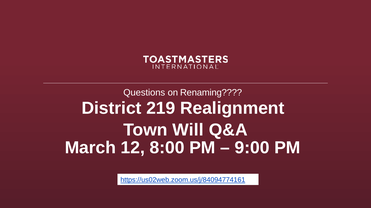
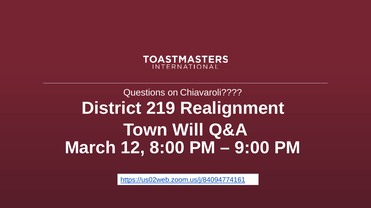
Renaming: Renaming -> Chiavaroli
